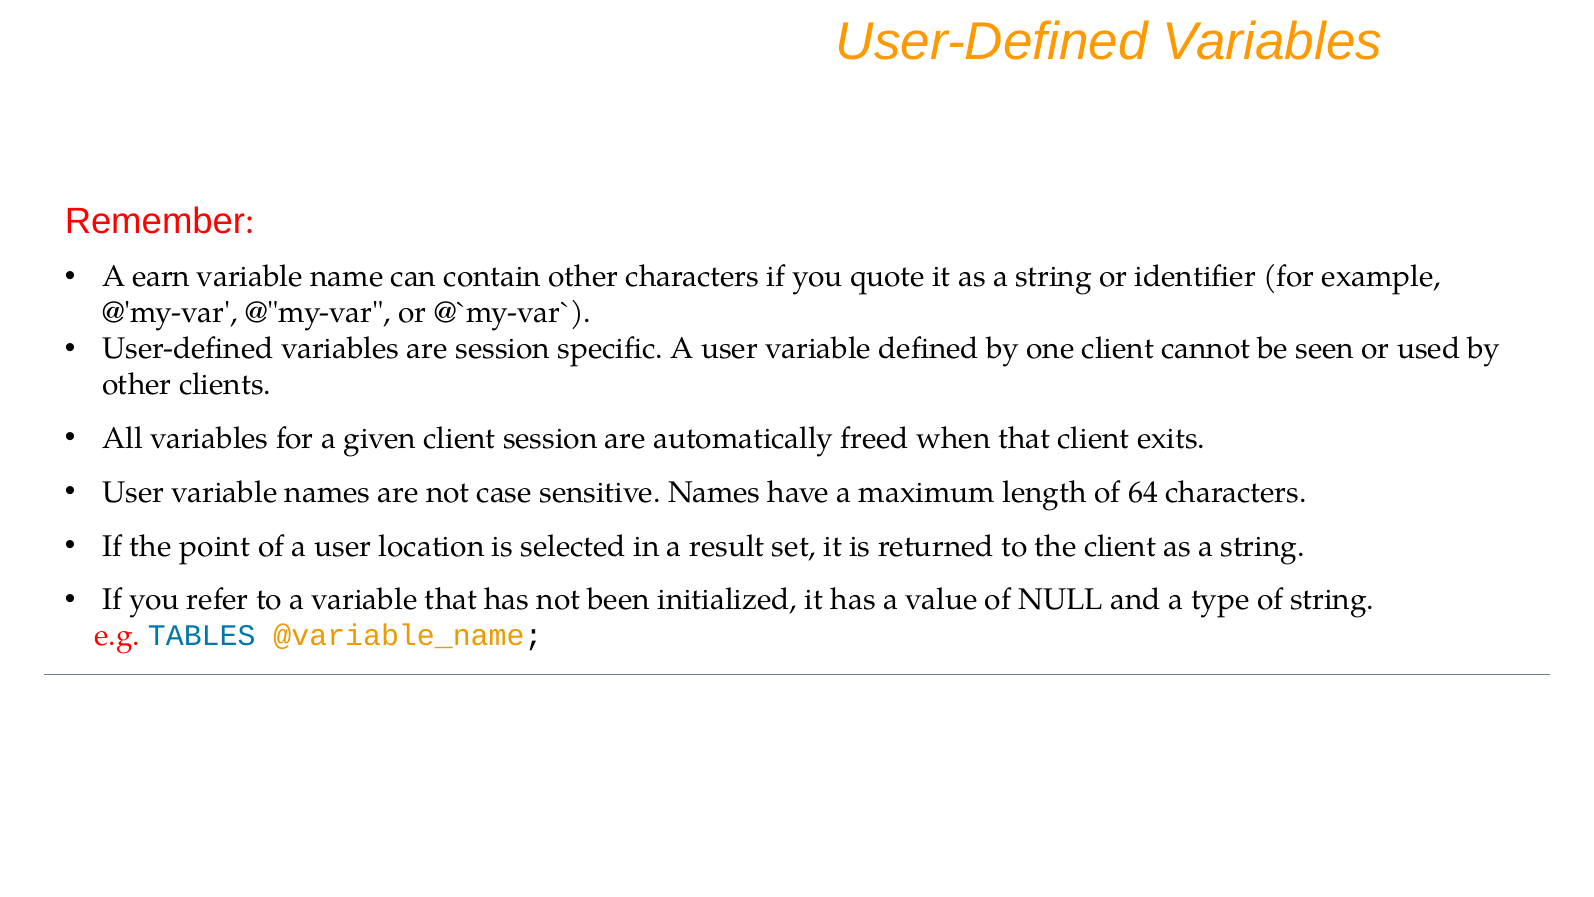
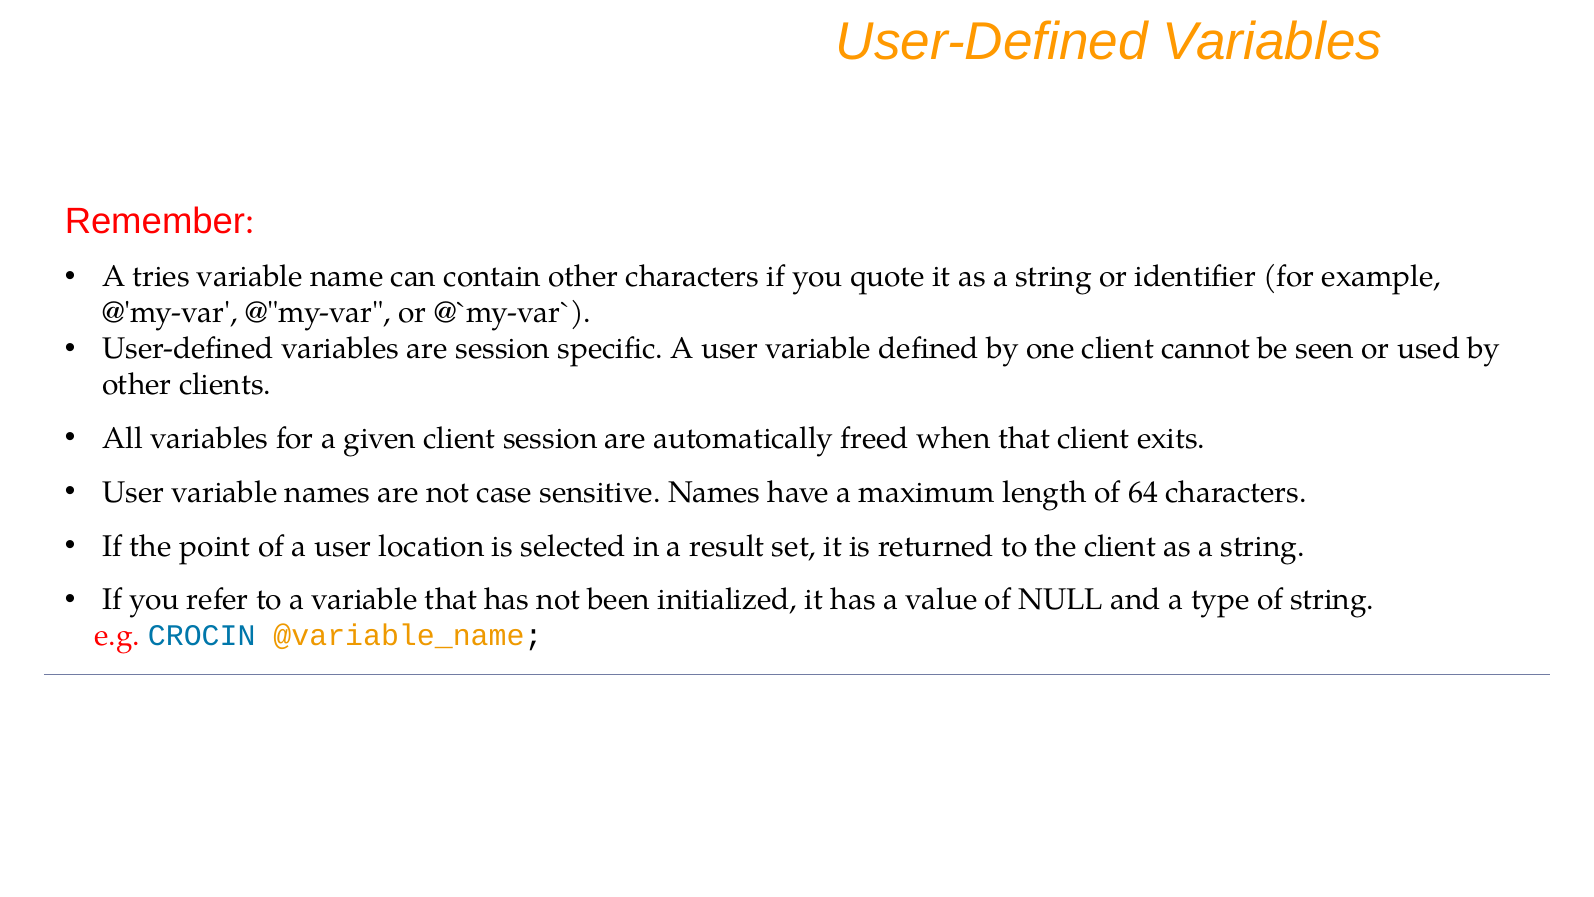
earn: earn -> tries
TABLES: TABLES -> CROCIN
